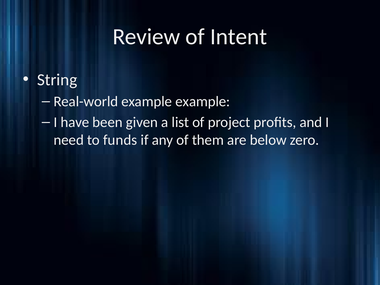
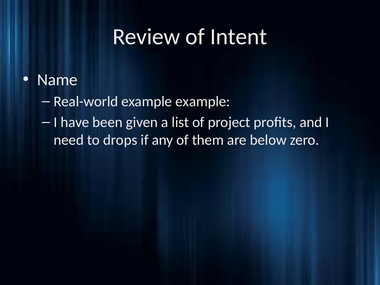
String: String -> Name
funds: funds -> drops
